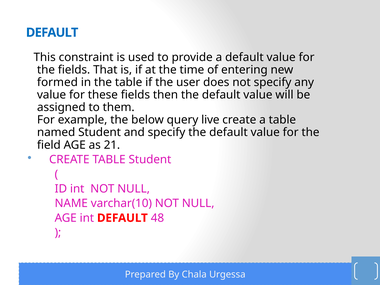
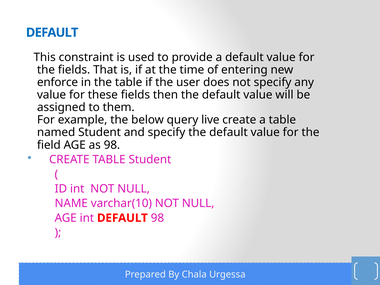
formed: formed -> enforce
as 21: 21 -> 98
DEFAULT 48: 48 -> 98
